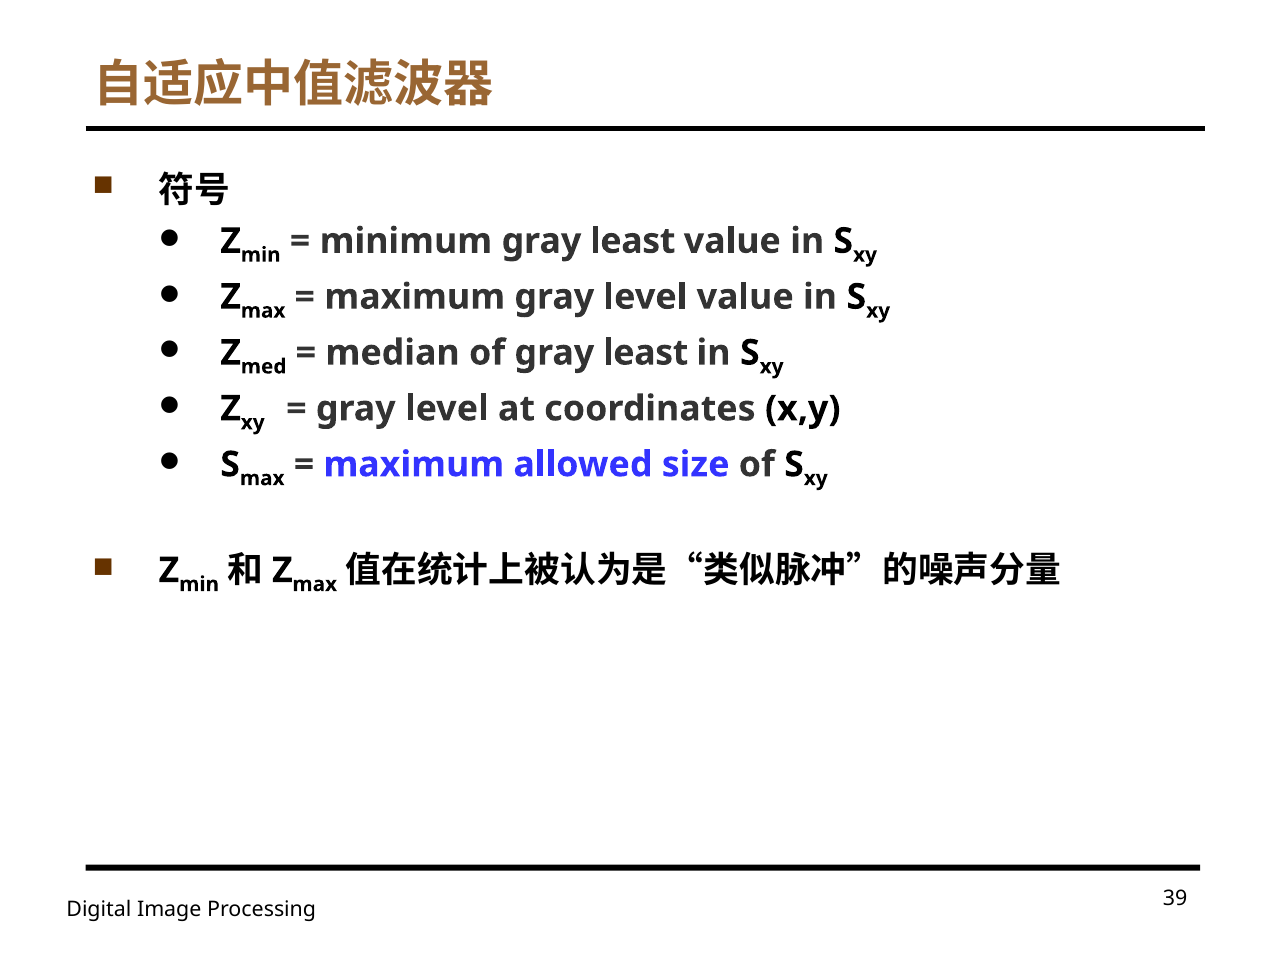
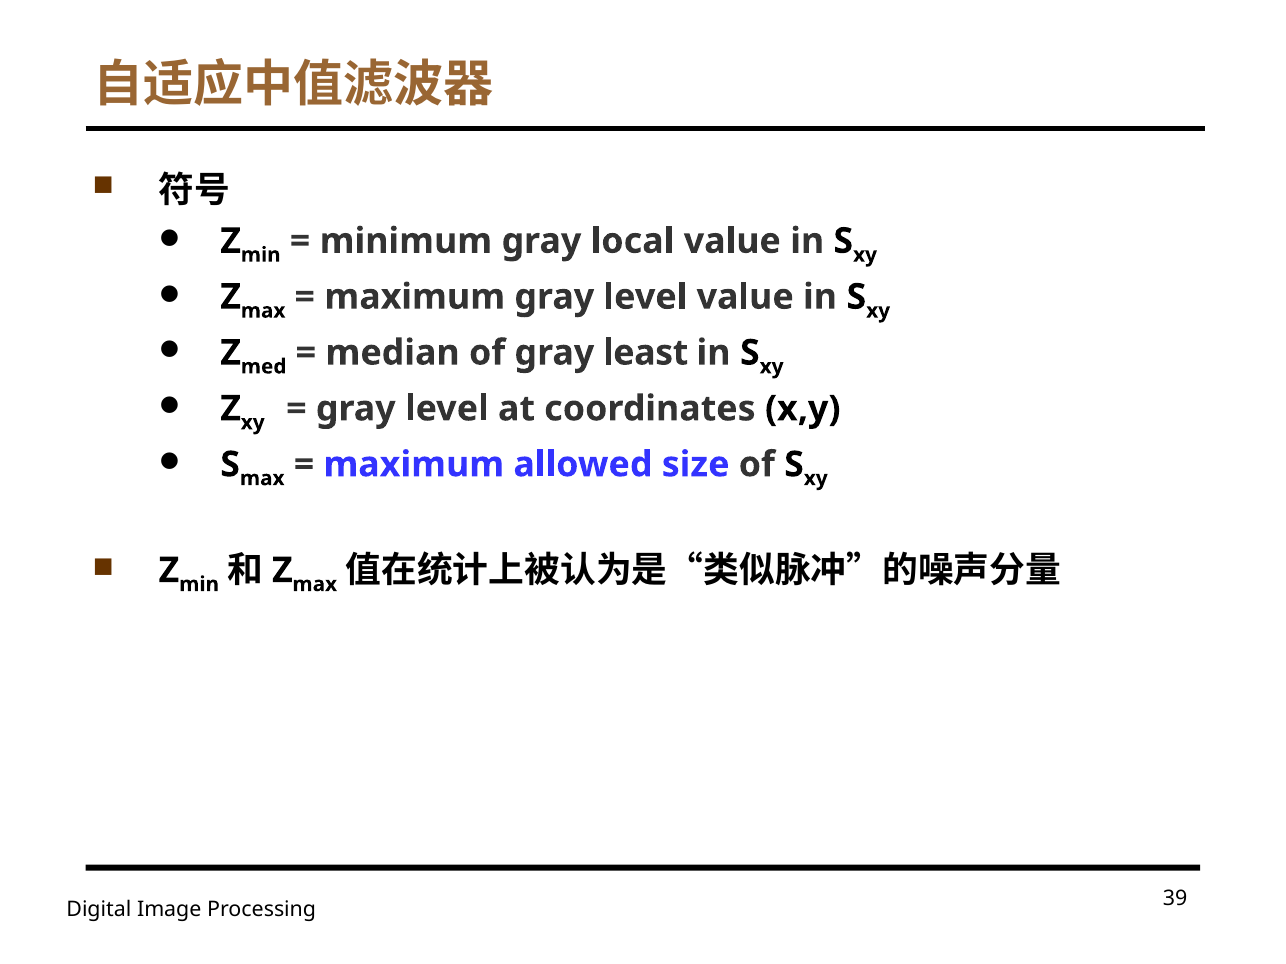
minimum gray least: least -> local
